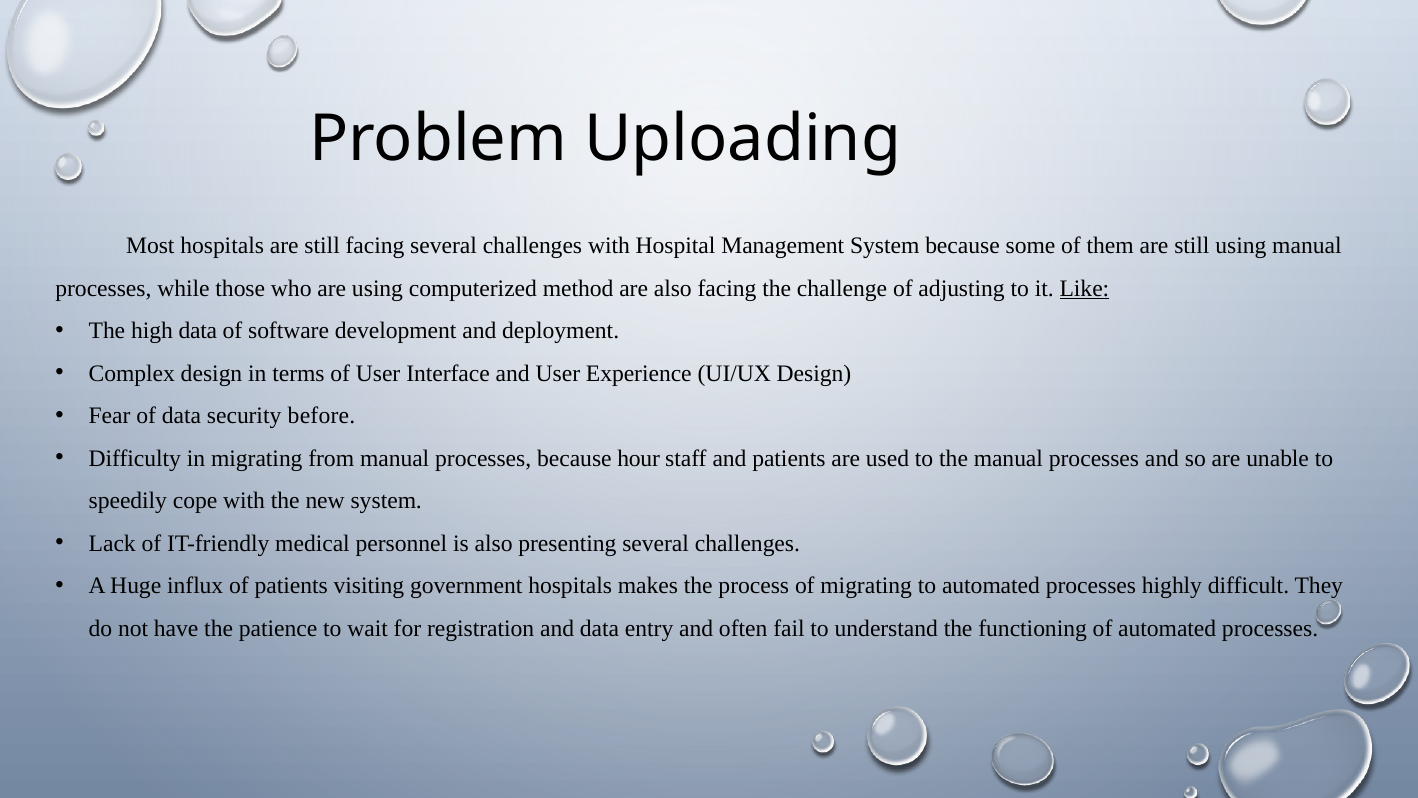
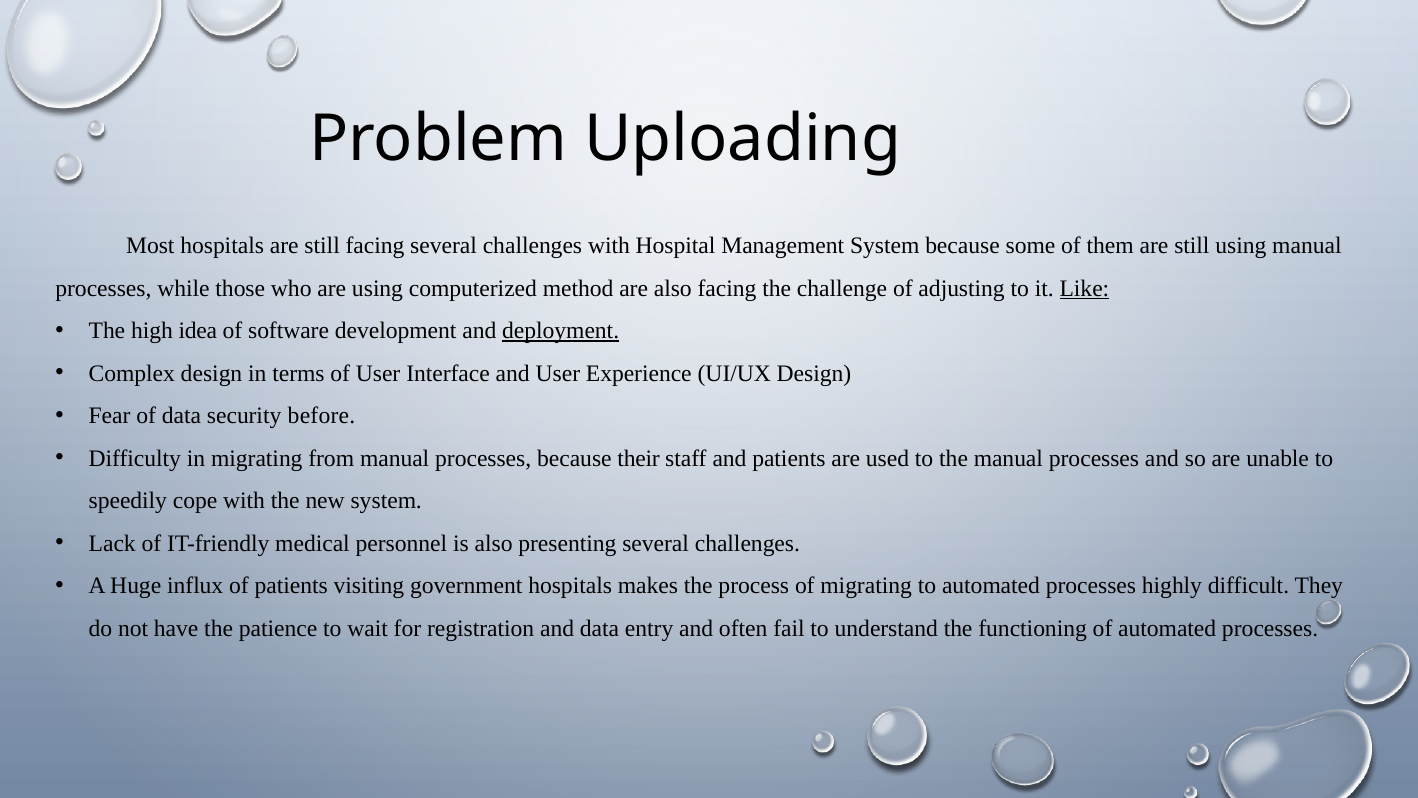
high data: data -> idea
deployment underline: none -> present
hour: hour -> their
